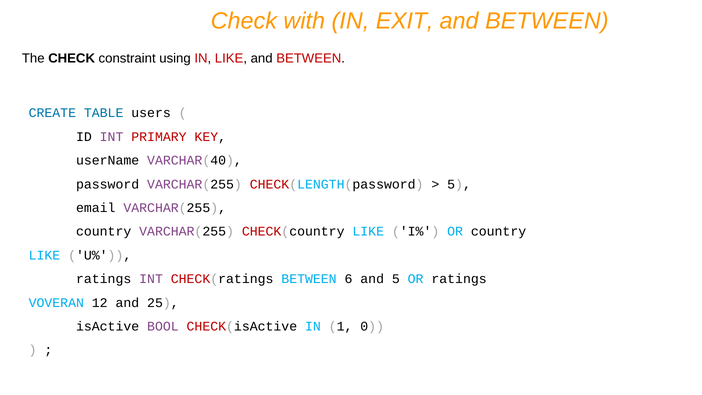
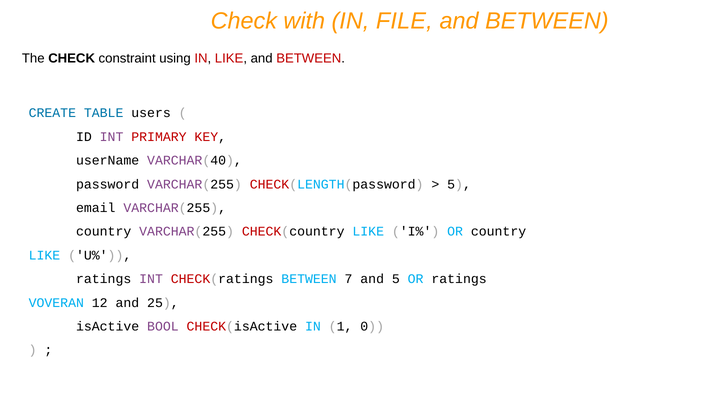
EXIT: EXIT -> FILE
6: 6 -> 7
